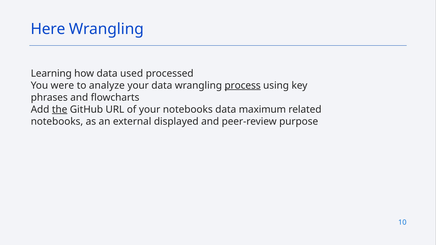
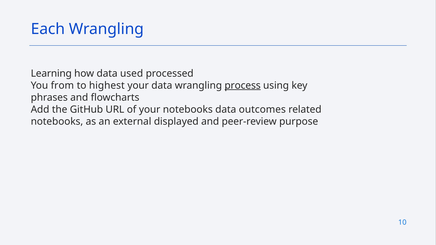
Here: Here -> Each
were: were -> from
analyze: analyze -> highest
the underline: present -> none
maximum: maximum -> outcomes
